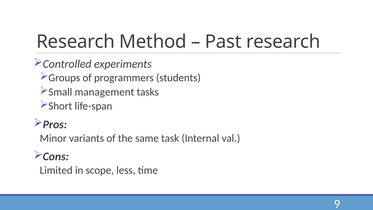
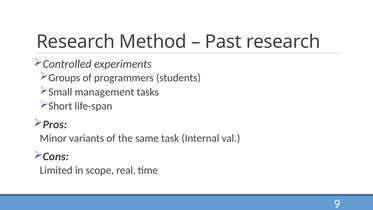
less: less -> real
